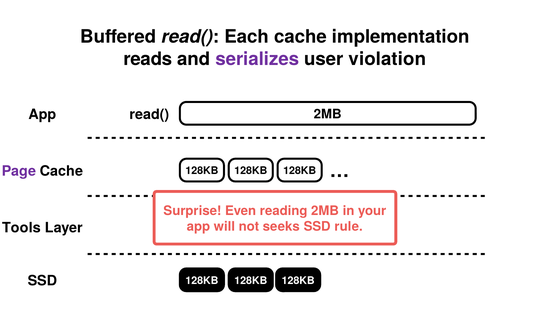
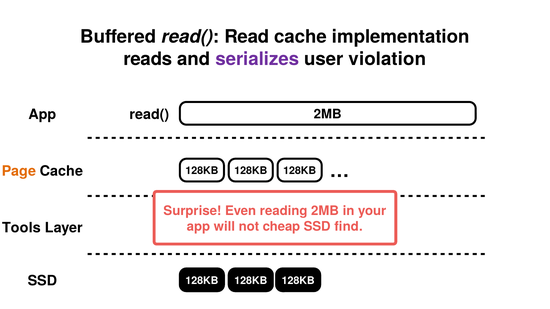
Each: Each -> Read
Page colour: purple -> orange
seeks: seeks -> cheap
rule: rule -> find
